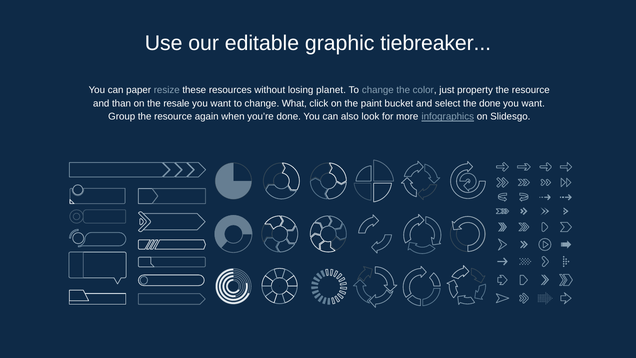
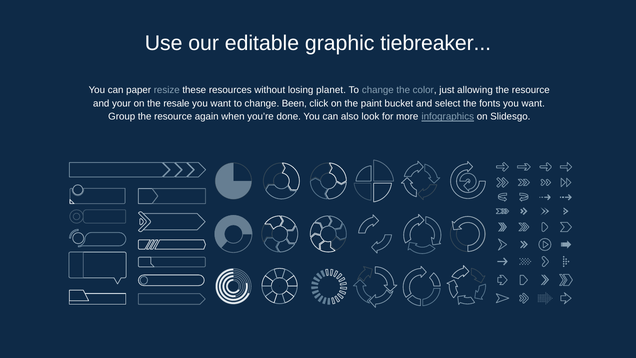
property: property -> allowing
than: than -> your
What: What -> Been
the done: done -> fonts
